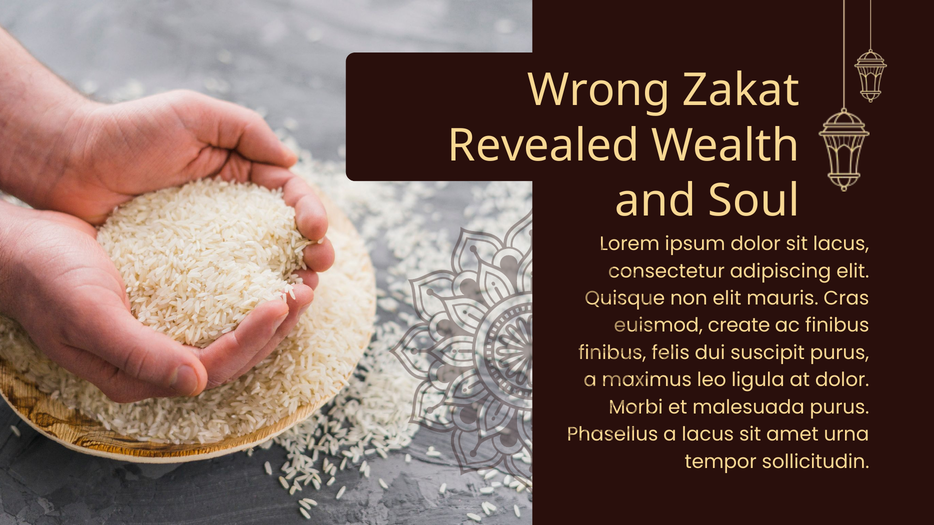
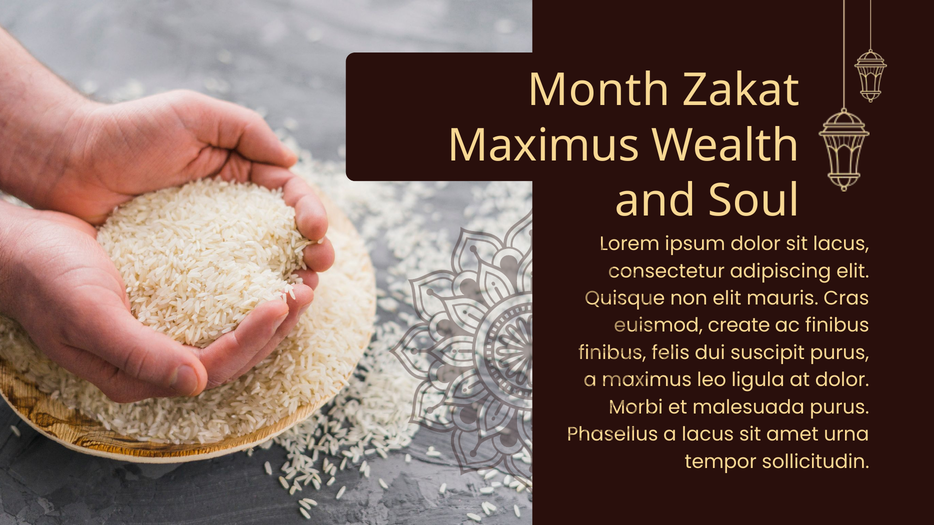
Wrong: Wrong -> Month
Revealed at (544, 146): Revealed -> Maximus
